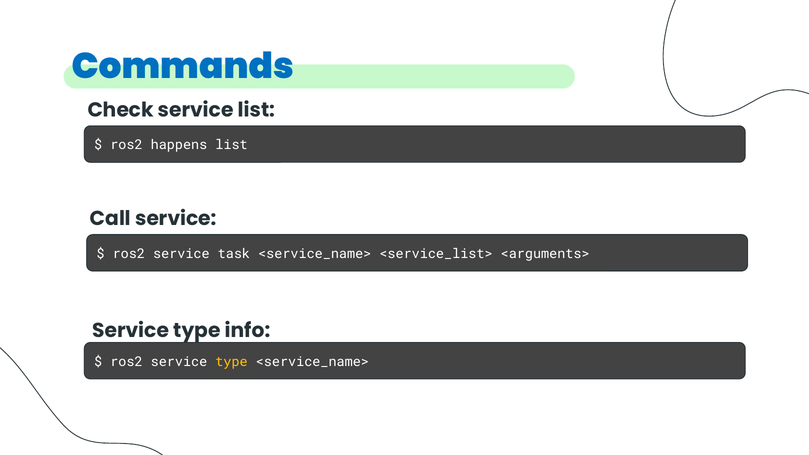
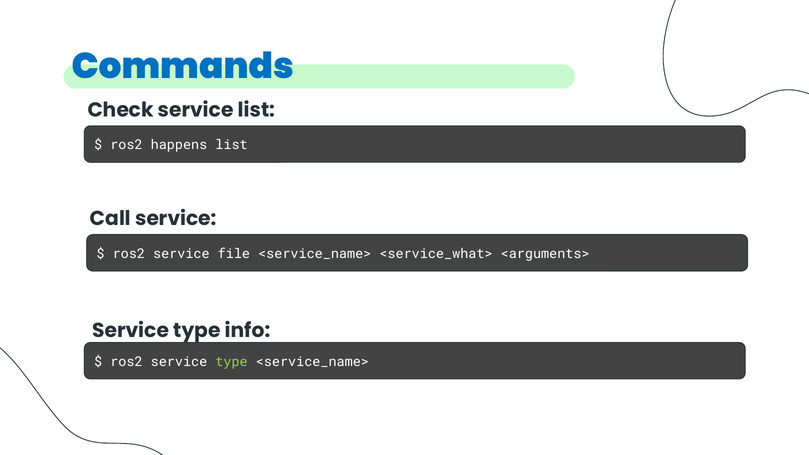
task: task -> file
<service_list>: <service_list> -> <service_what>
type at (232, 362) colour: yellow -> light green
